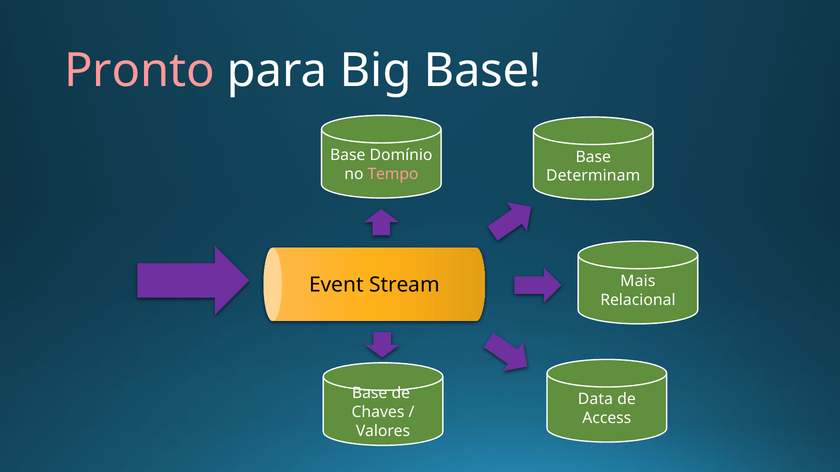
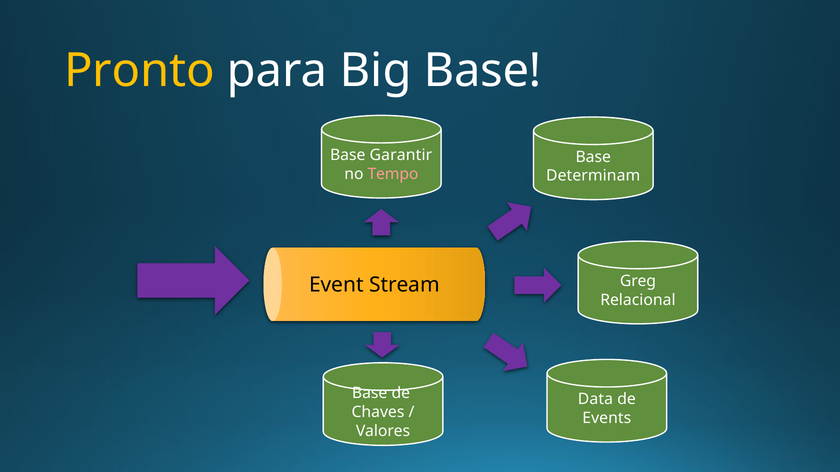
Pronto colour: pink -> yellow
Domínio: Domínio -> Garantir
Mais: Mais -> Greg
Access: Access -> Events
